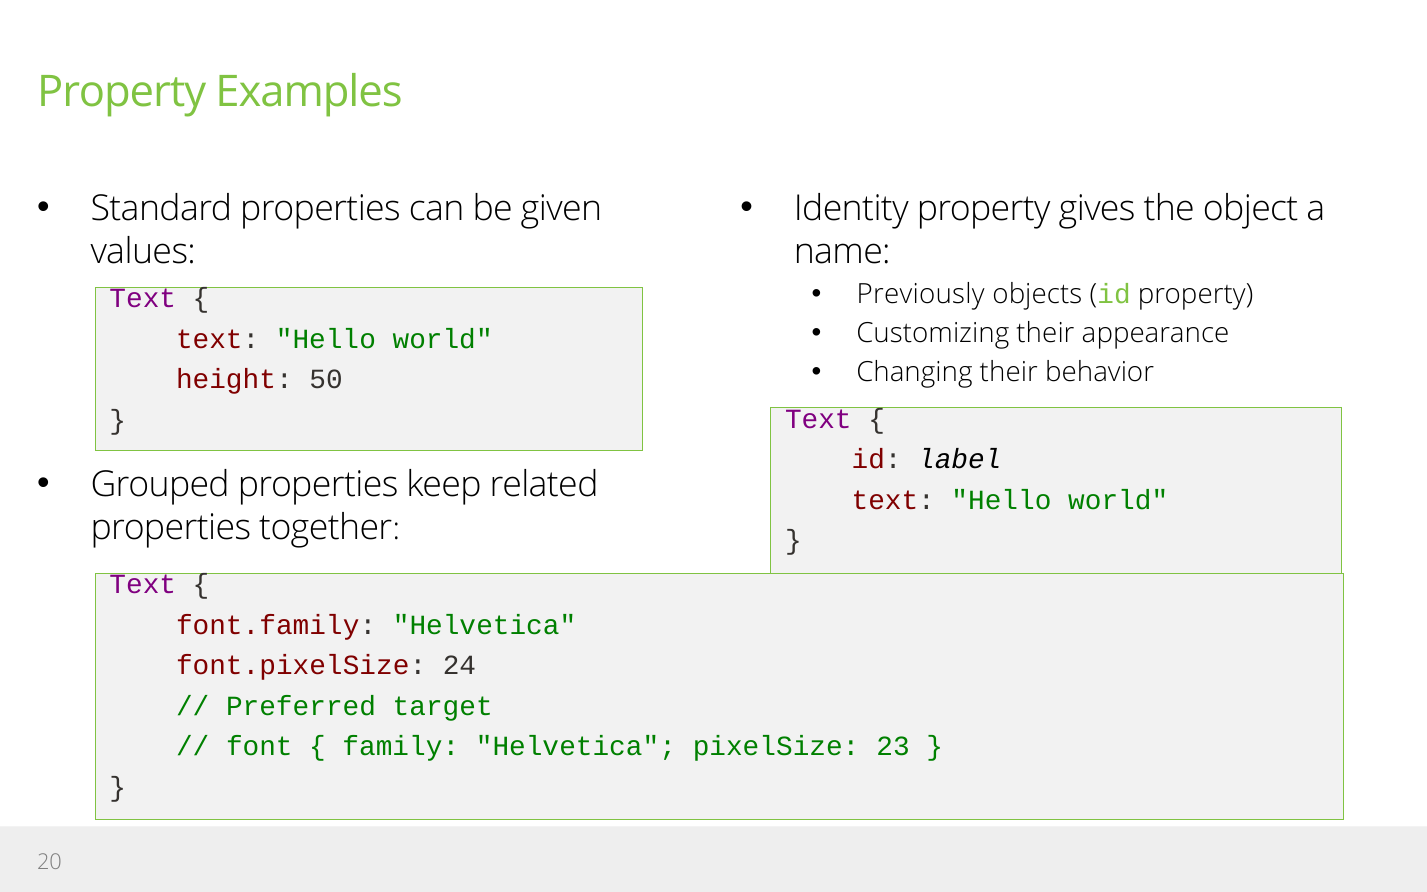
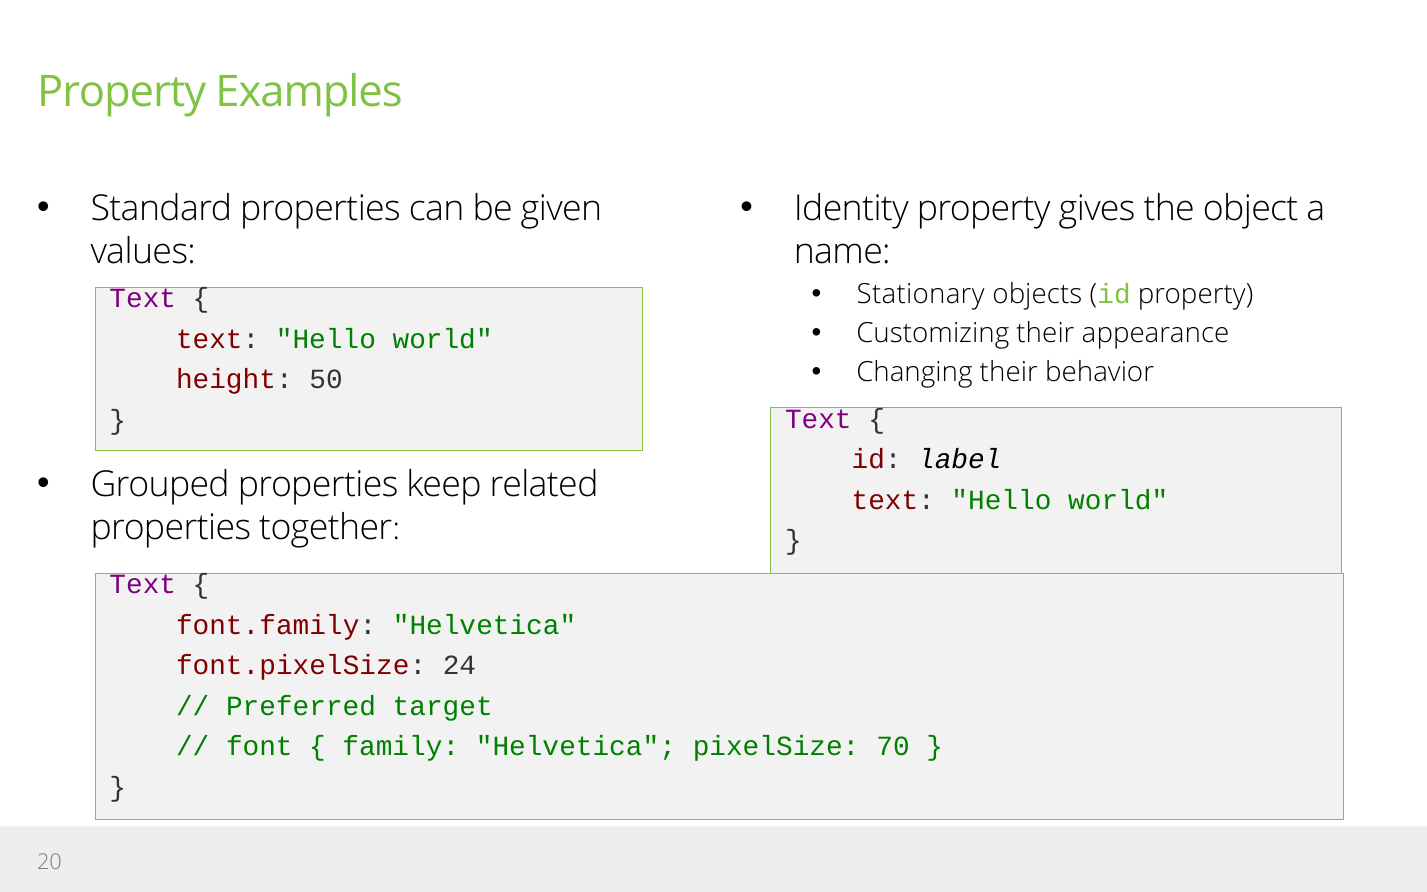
Previously: Previously -> Stationary
23: 23 -> 70
